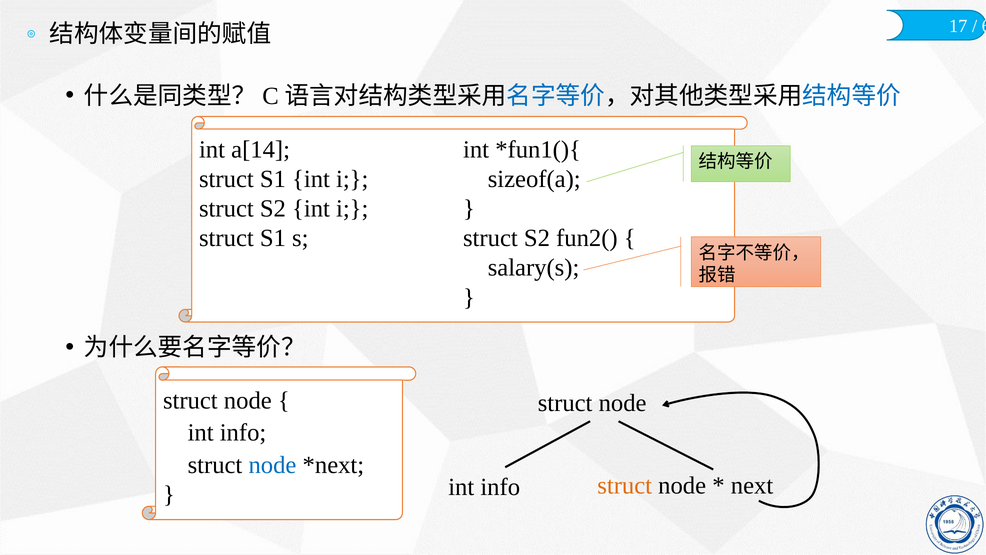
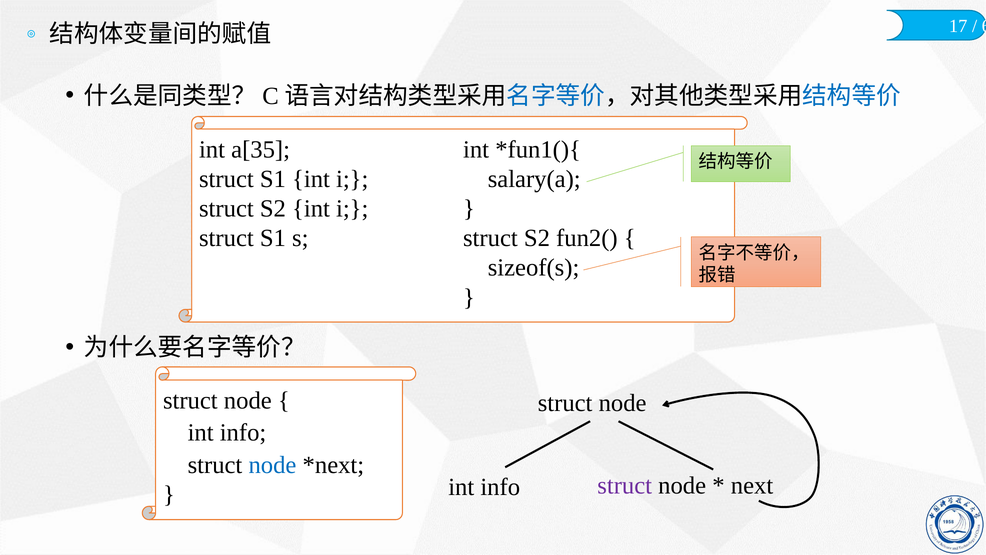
a[14: a[14 -> a[35
sizeof(a: sizeof(a -> salary(a
salary(s: salary(s -> sizeof(s
struct at (625, 486) colour: orange -> purple
